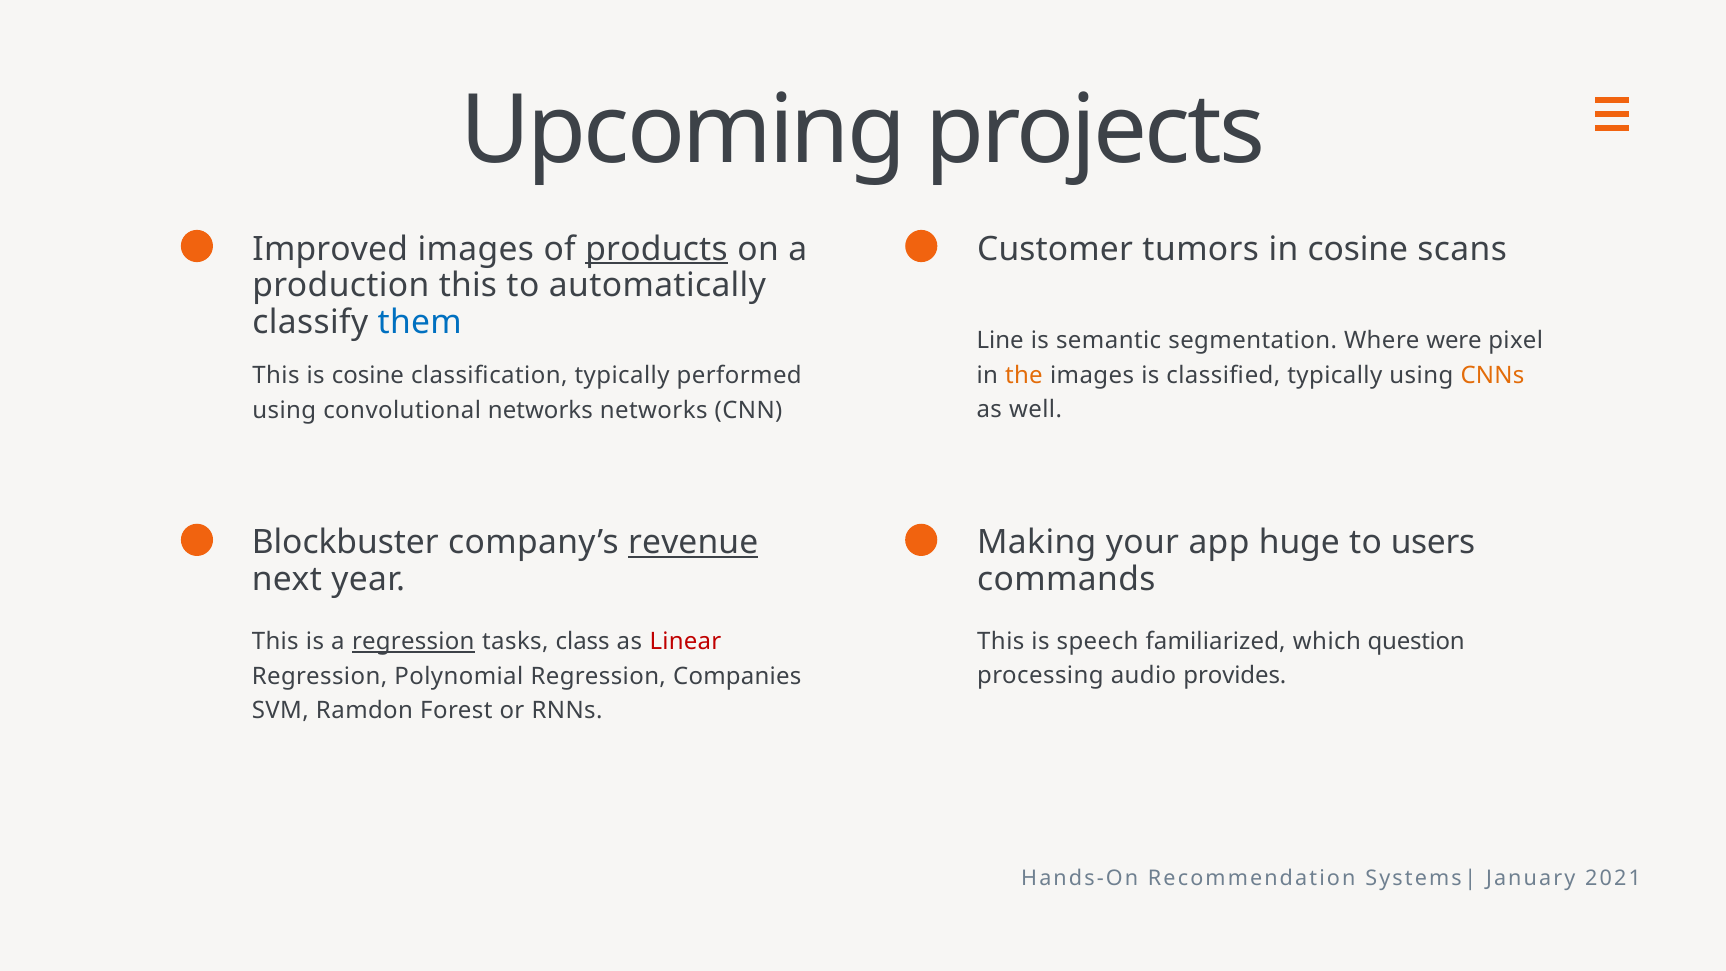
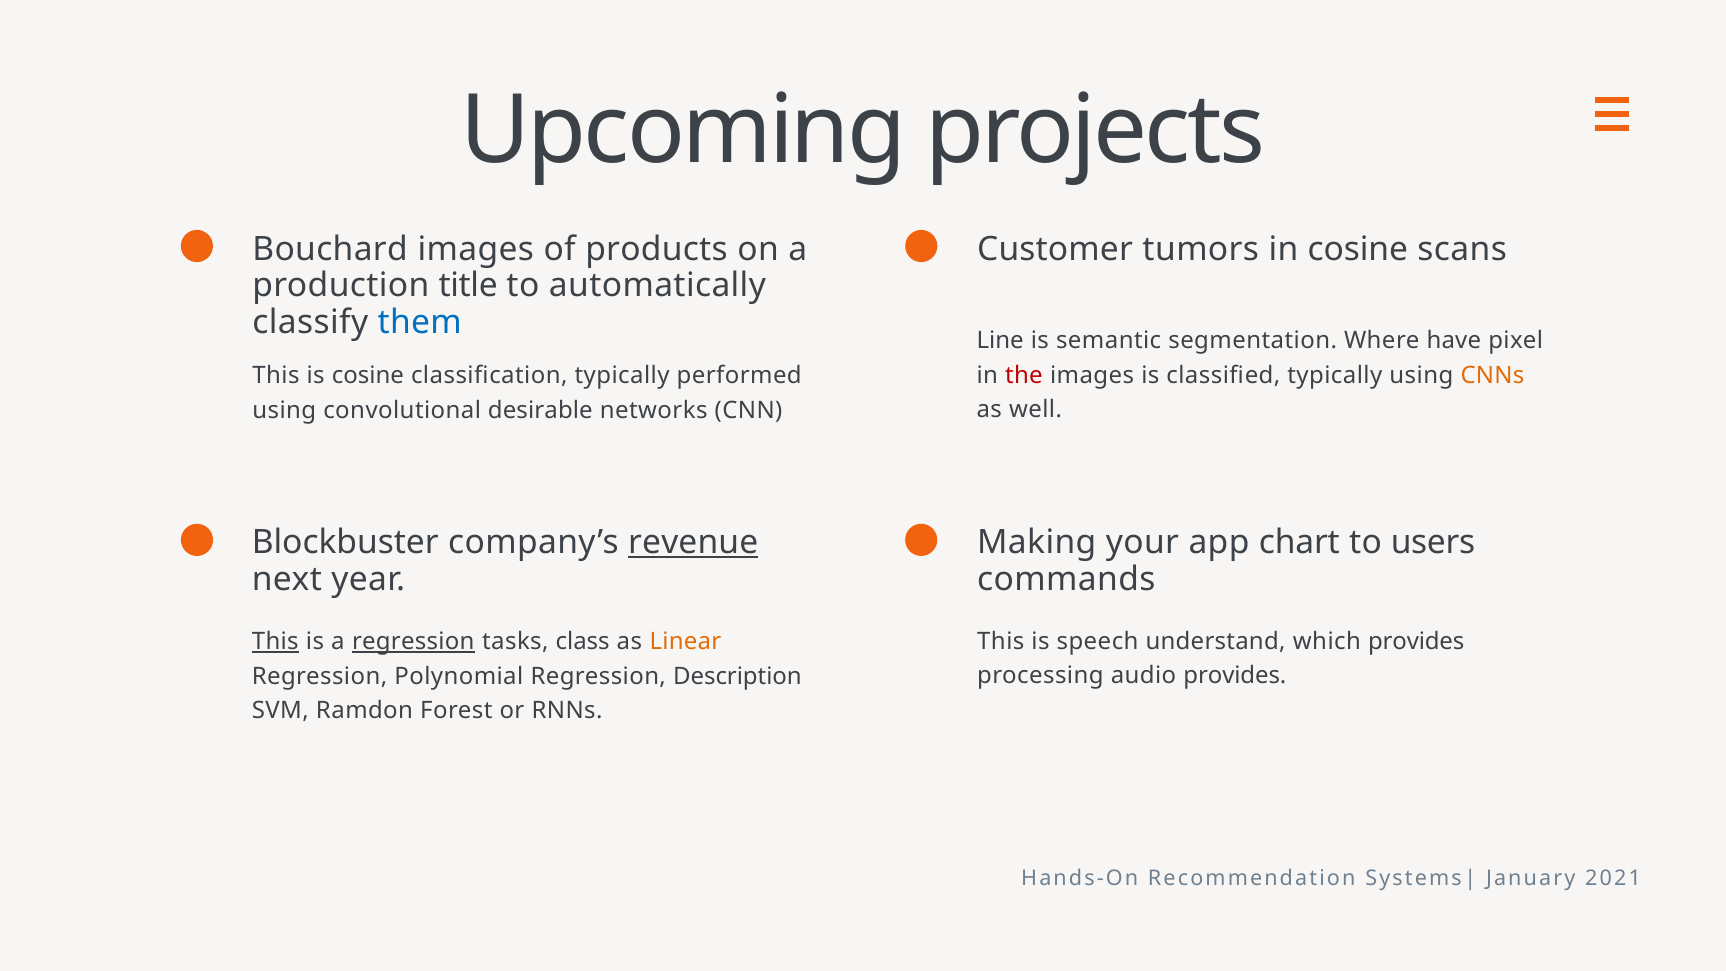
Improved: Improved -> Bouchard
products underline: present -> none
production this: this -> title
were: were -> have
the colour: orange -> red
convolutional networks: networks -> desirable
huge: huge -> chart
familiarized: familiarized -> understand
which question: question -> provides
This at (275, 642) underline: none -> present
Linear colour: red -> orange
Companies: Companies -> Description
